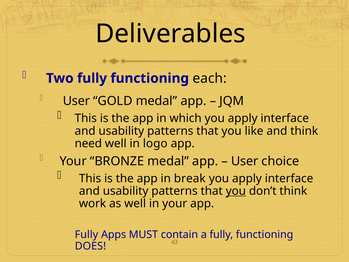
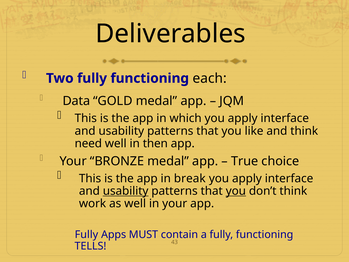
User at (76, 101): User -> Data
logo: logo -> then
User at (245, 161): User -> True
usability at (126, 191) underline: none -> present
DOES: DOES -> TELLS
